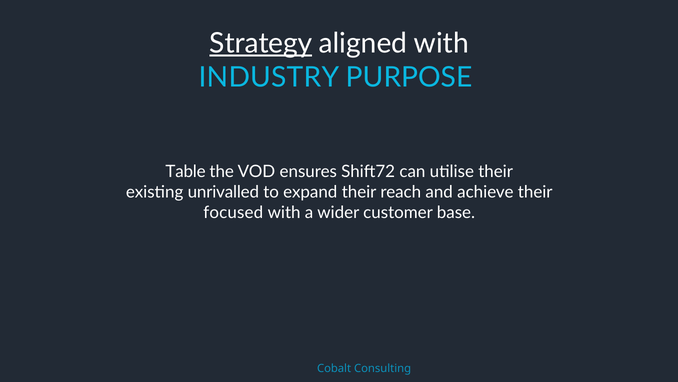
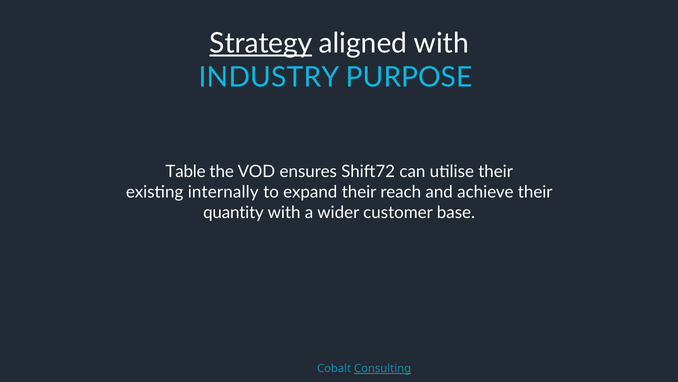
unrivalled: unrivalled -> internally
focused: focused -> quantity
Consulting underline: none -> present
